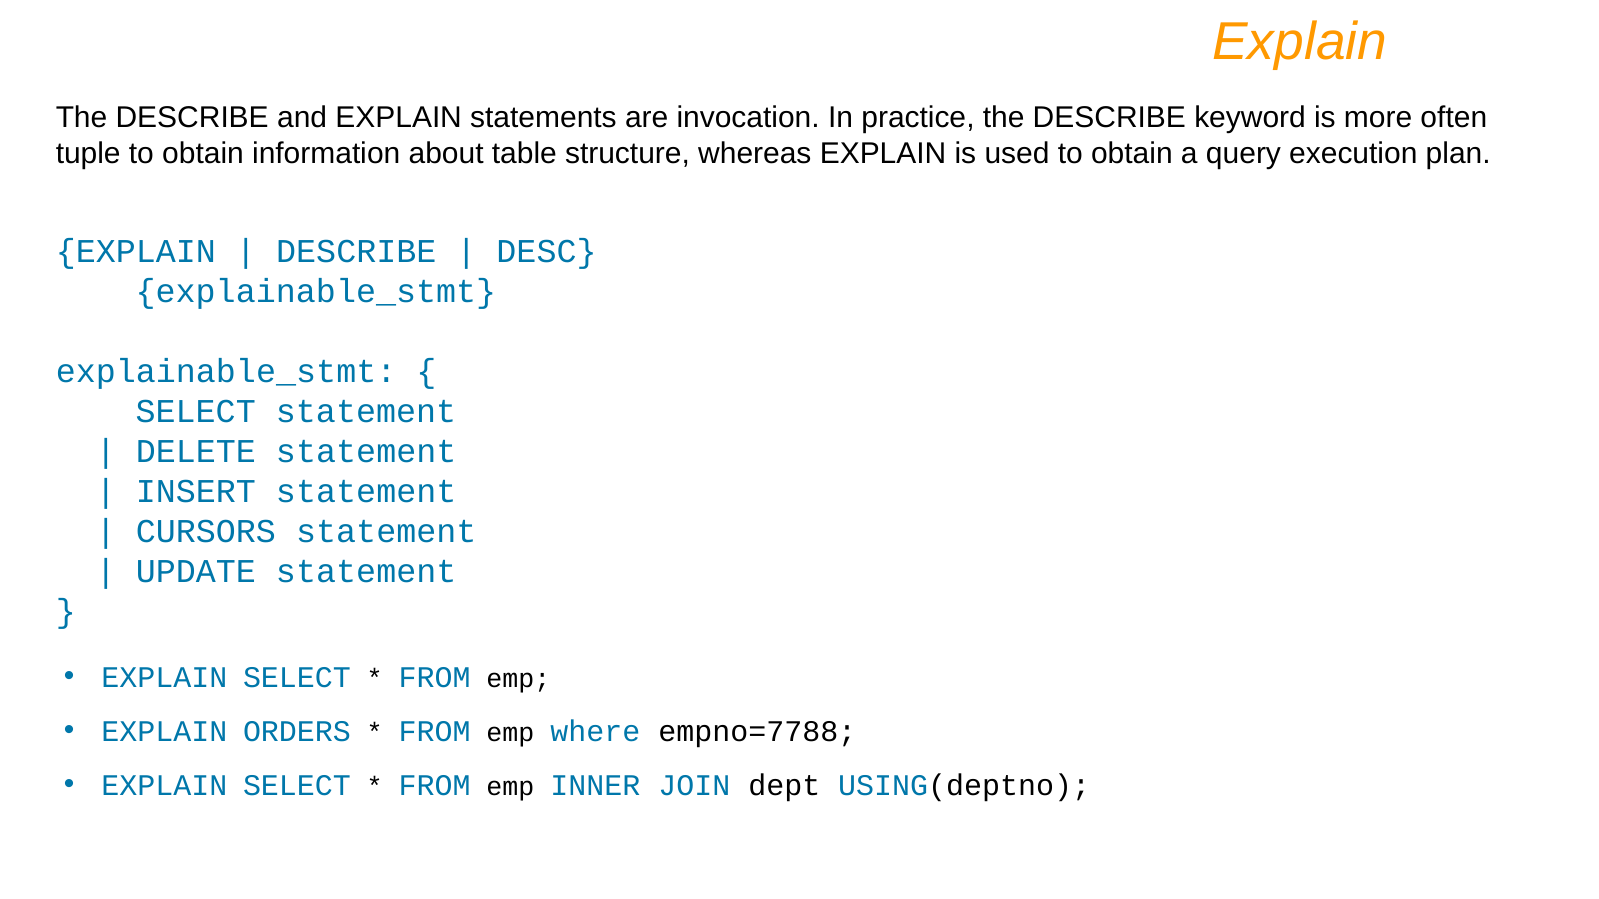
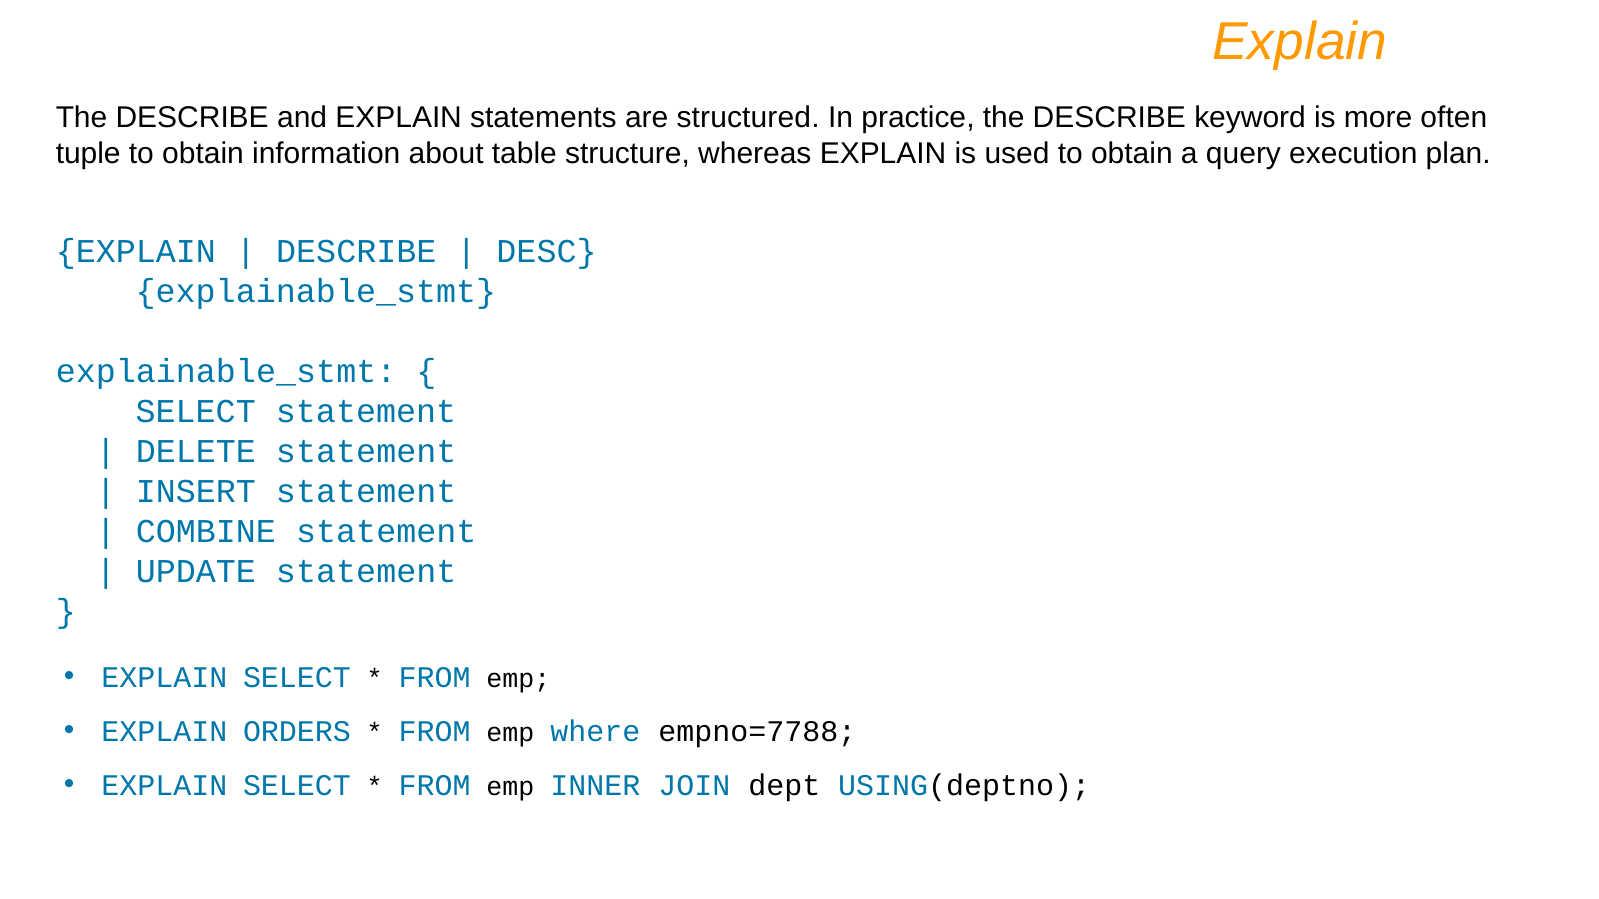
invocation: invocation -> structured
CURSORS: CURSORS -> COMBINE
